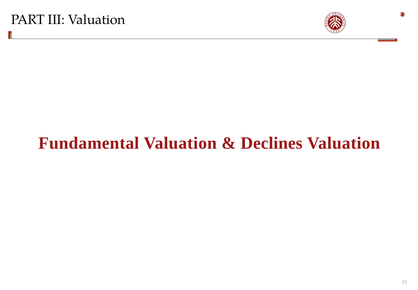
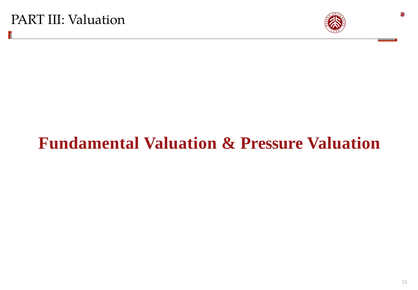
Declines: Declines -> Pressure
